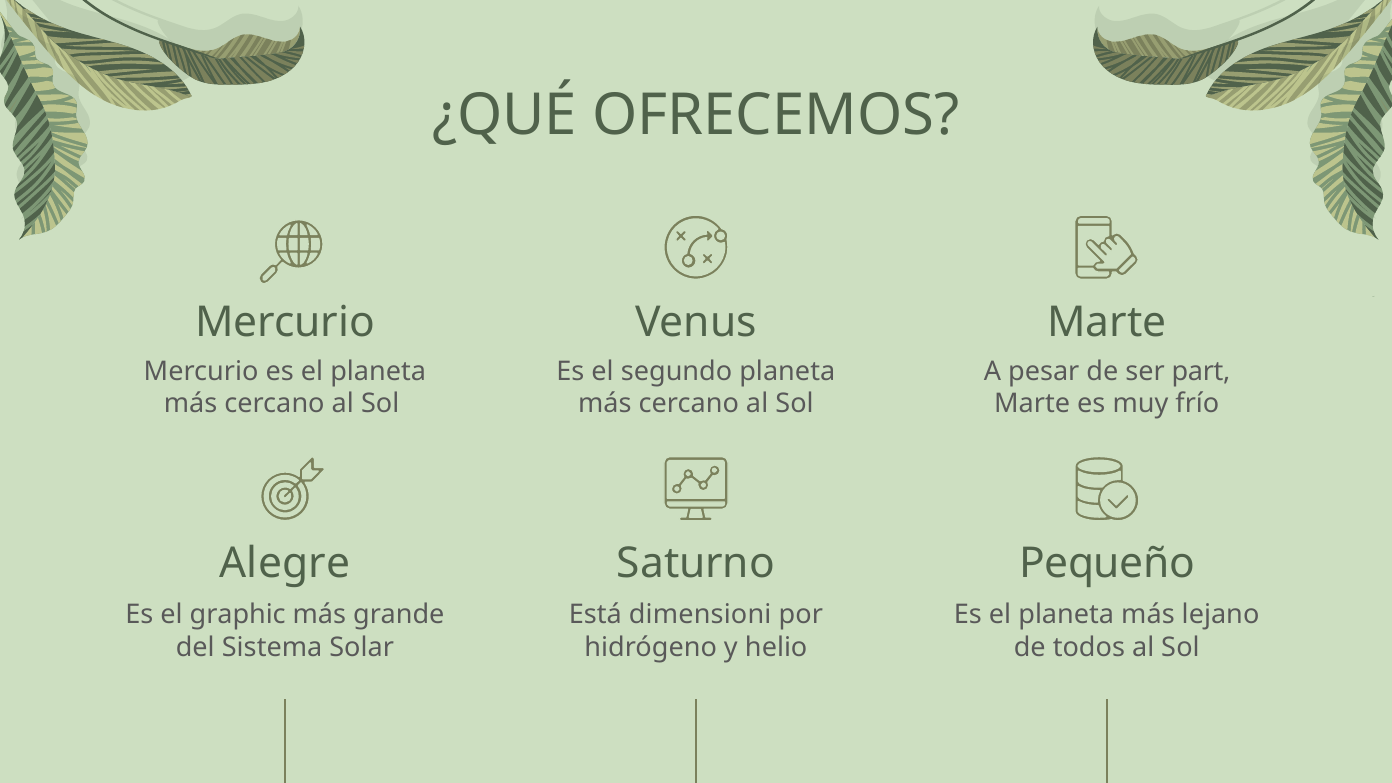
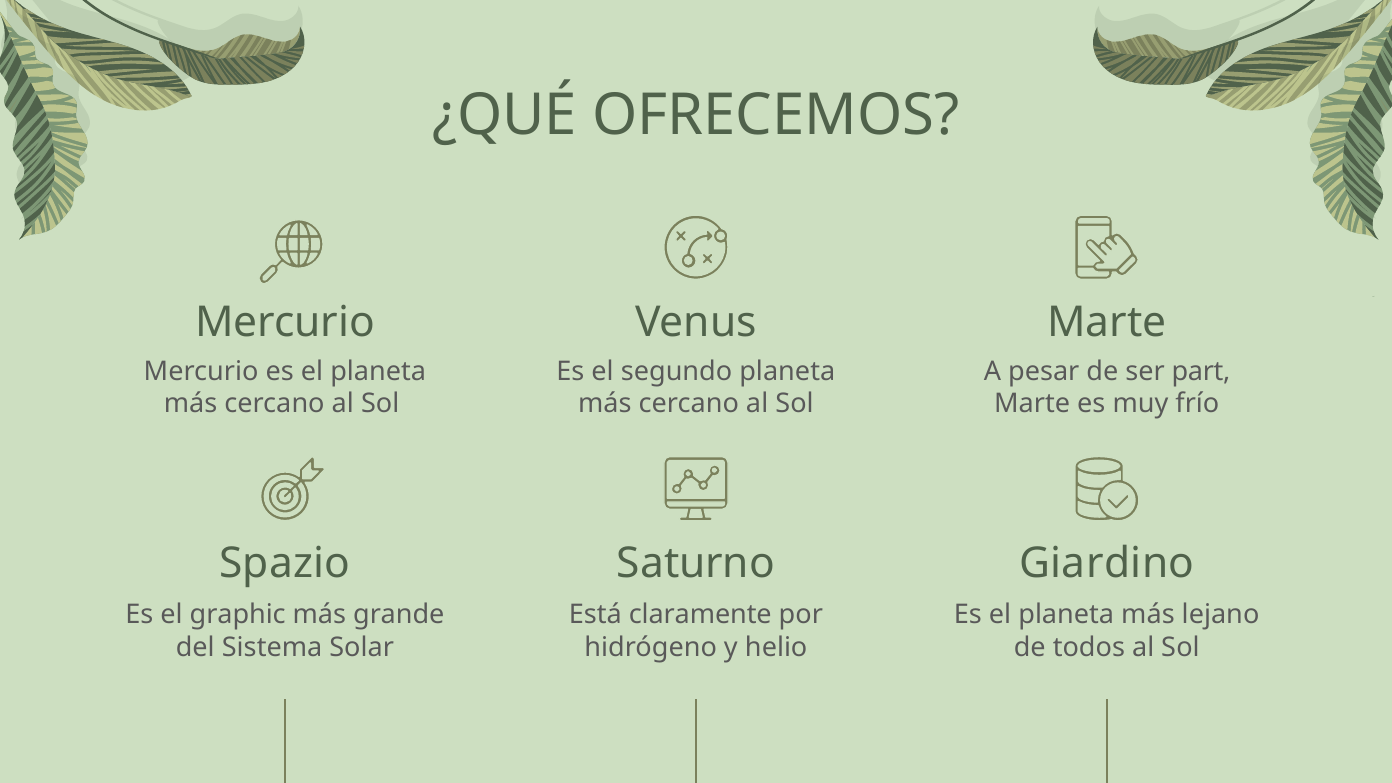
Alegre: Alegre -> Spazio
Pequeño: Pequeño -> Giardino
dimensioni: dimensioni -> claramente
